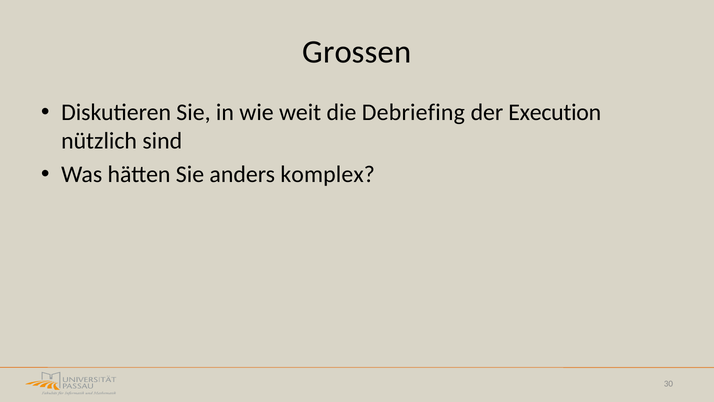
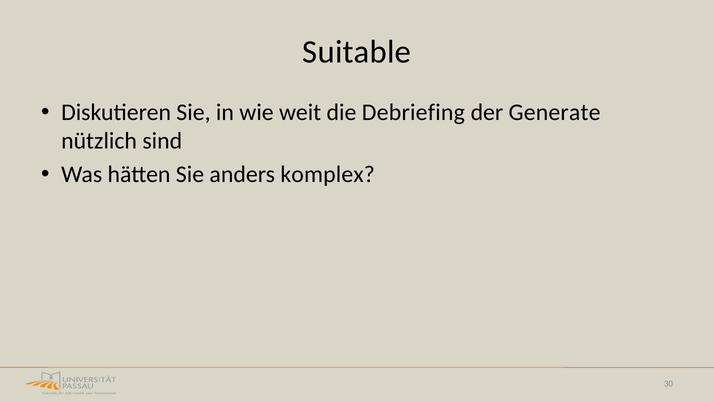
Grossen: Grossen -> Suitable
Execution: Execution -> Generate
